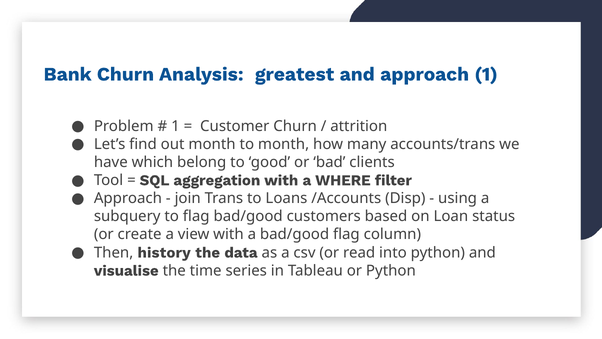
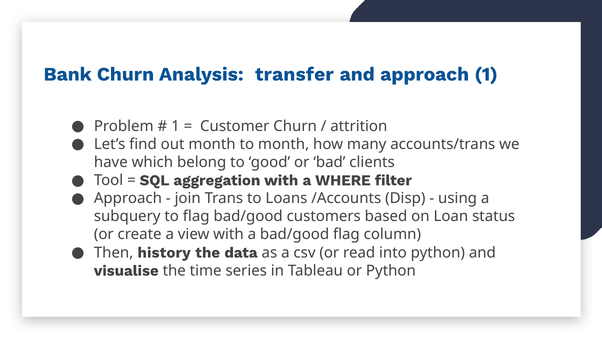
greatest: greatest -> transfer
